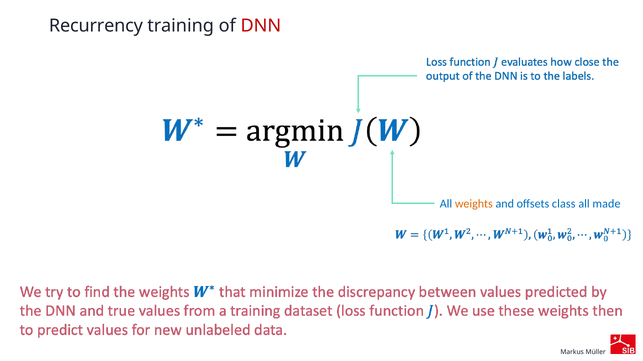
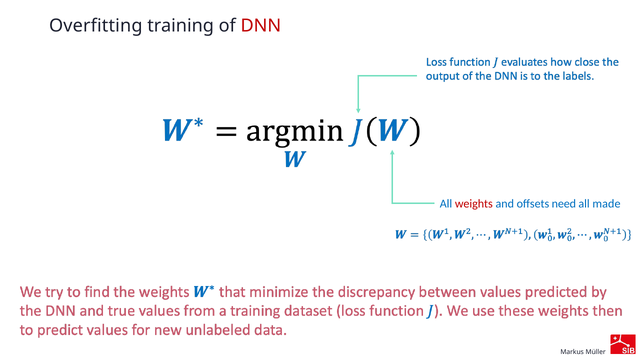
Recurrency: Recurrency -> Overfitting
weights colour: orange -> red
class: class -> need
